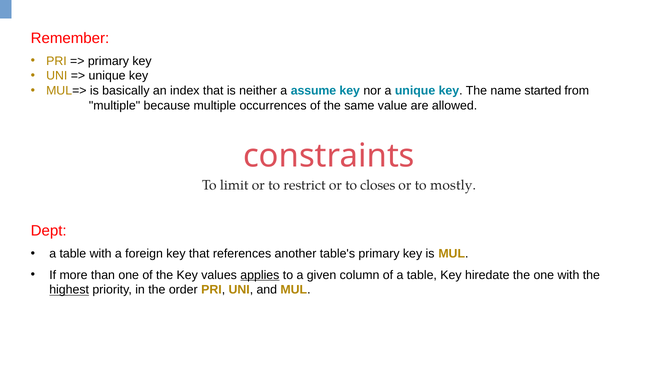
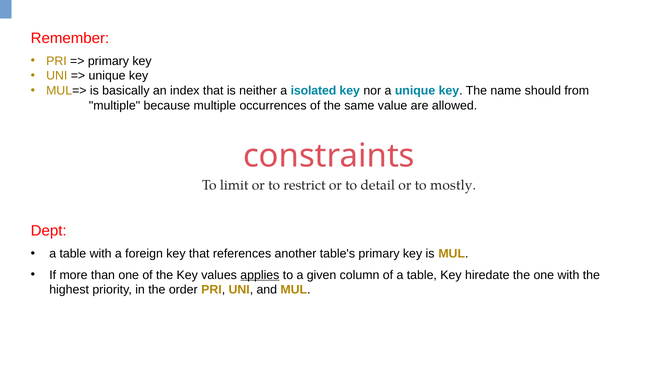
assume: assume -> isolated
started: started -> should
closes: closes -> detail
highest underline: present -> none
